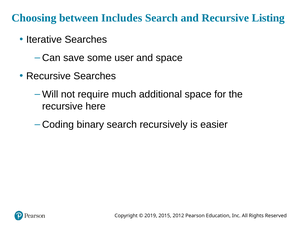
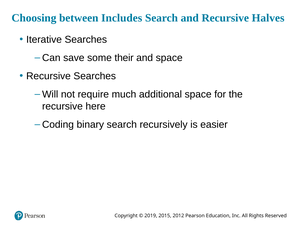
Listing: Listing -> Halves
user: user -> their
